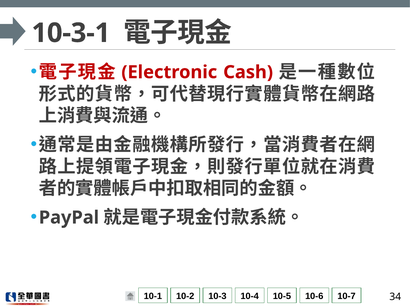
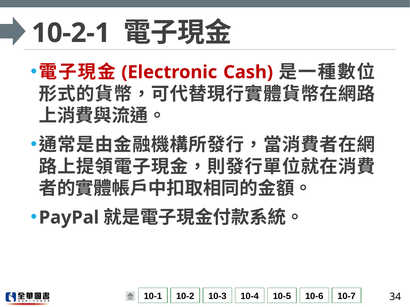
10-3-1: 10-3-1 -> 10-2-1
